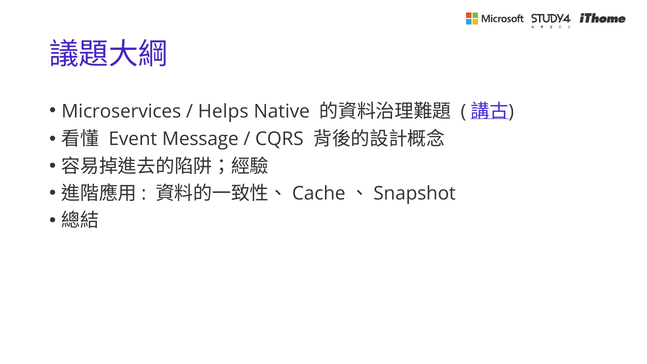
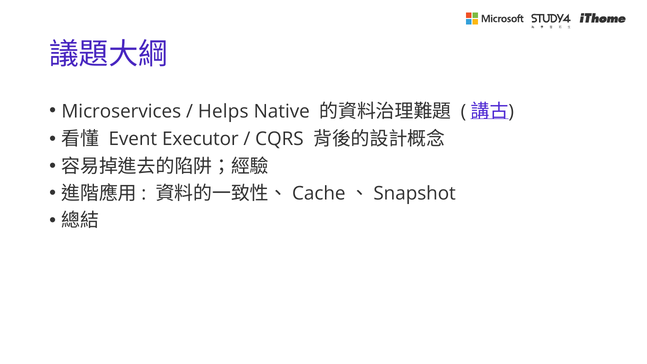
Message: Message -> Executor
